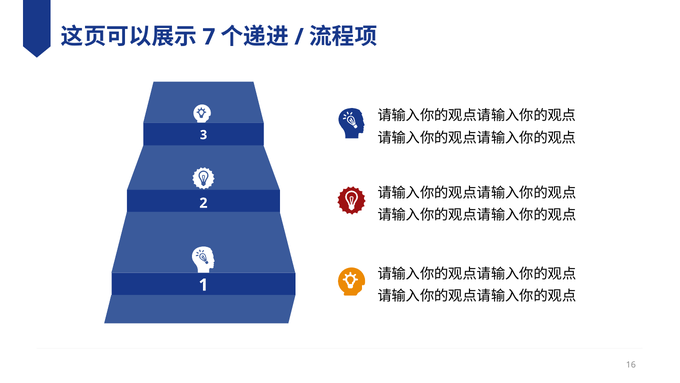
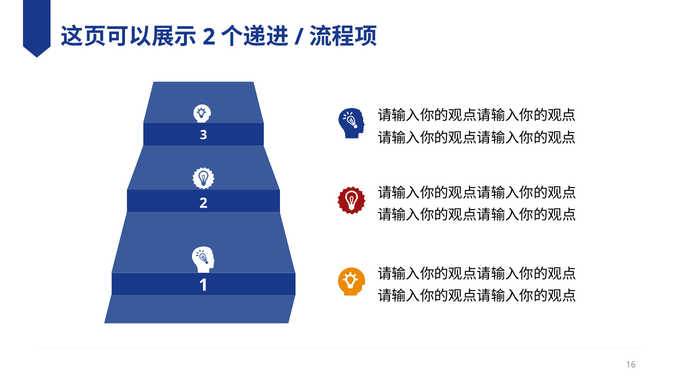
7 at (209, 37): 7 -> 2
